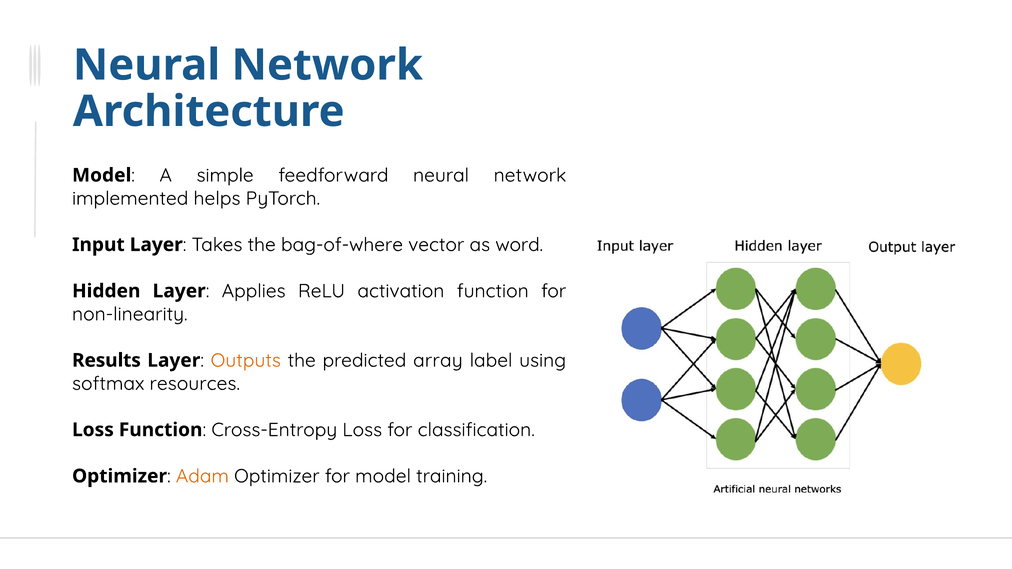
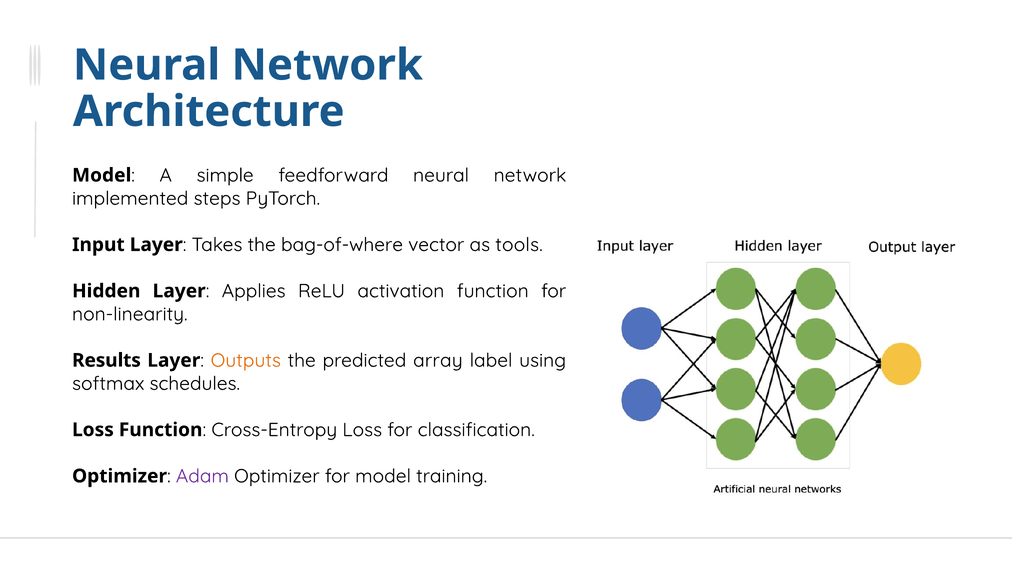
helps: helps -> steps
word: word -> tools
resources: resources -> schedules
Adam colour: orange -> purple
